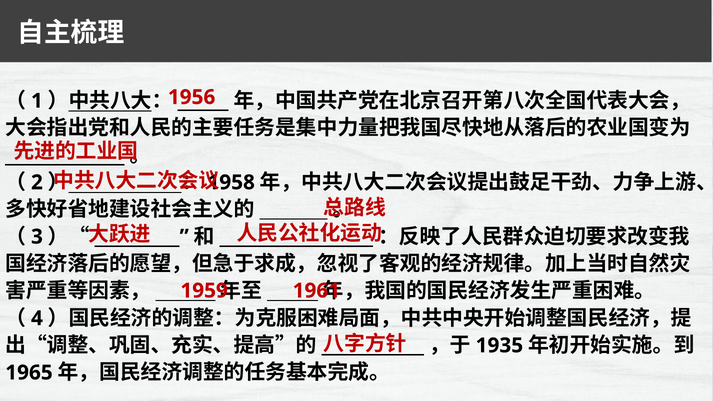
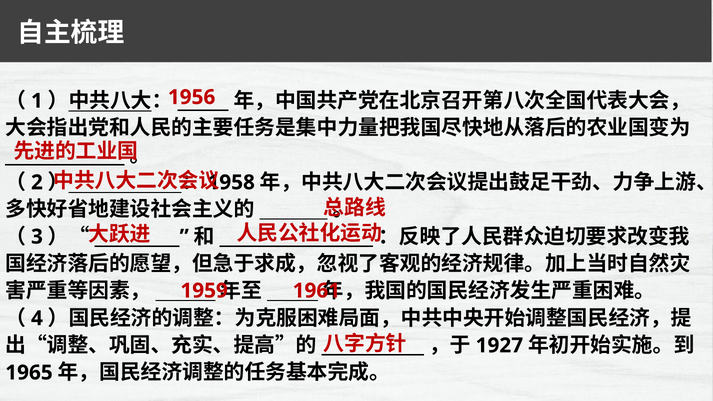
1935: 1935 -> 1927
